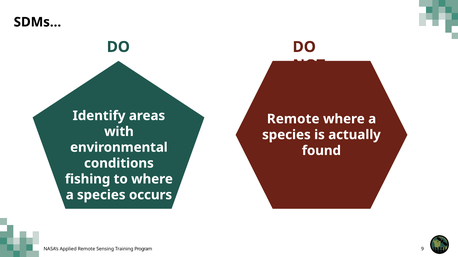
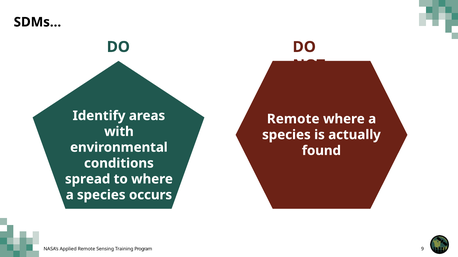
fishing: fishing -> spread
